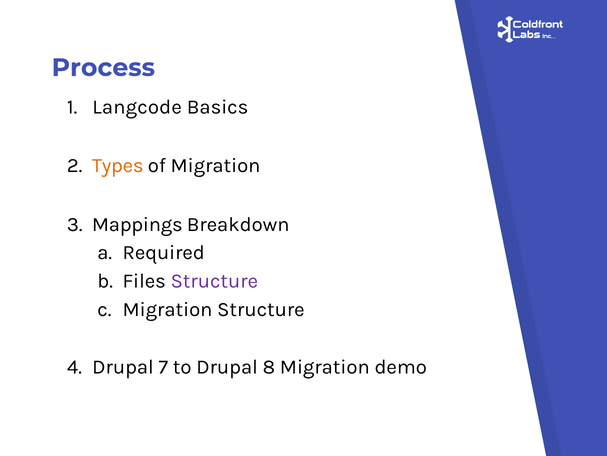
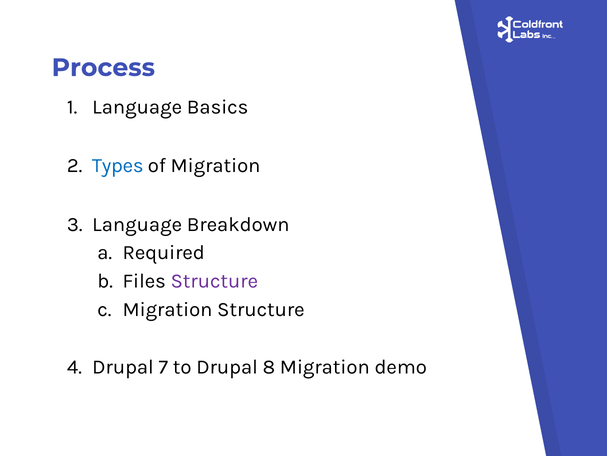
Langcode at (137, 107): Langcode -> Language
Types colour: orange -> blue
Mappings at (137, 224): Mappings -> Language
